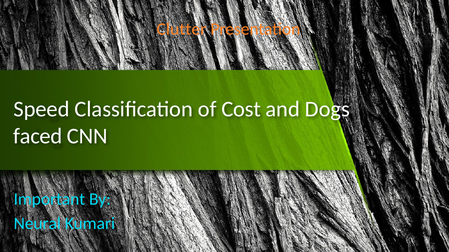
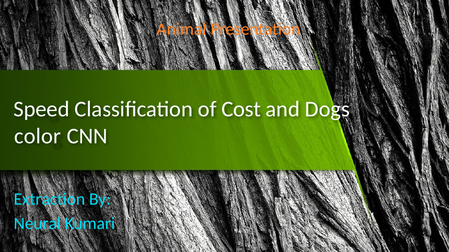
Clutter: Clutter -> Animal
faced: faced -> color
Important: Important -> Extraction
